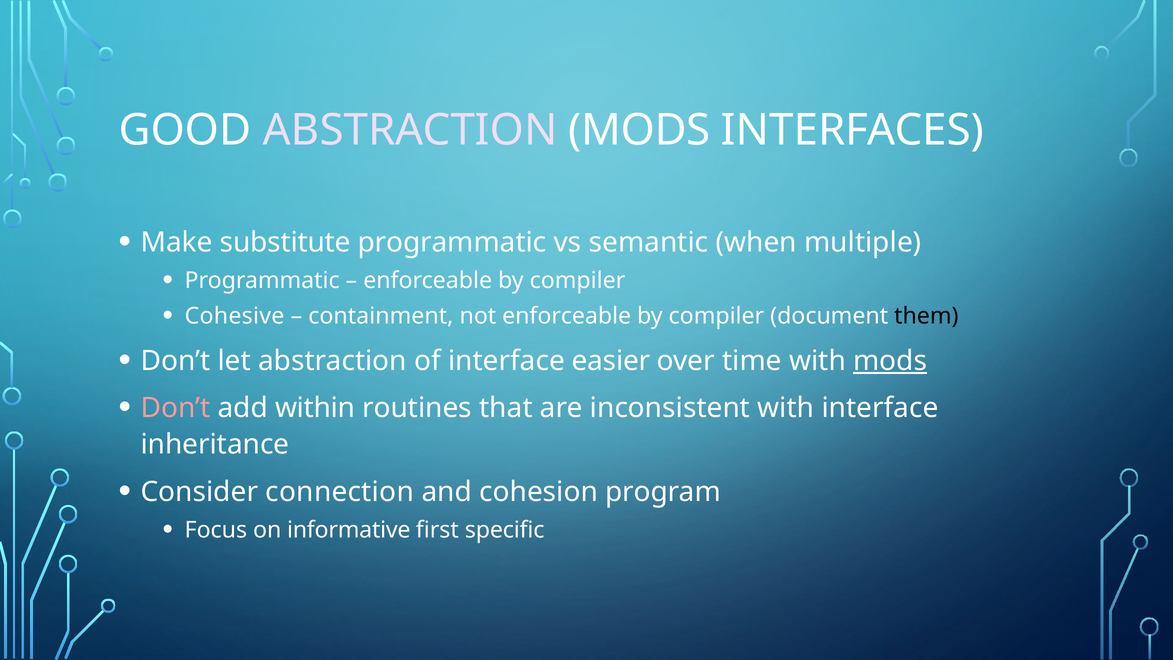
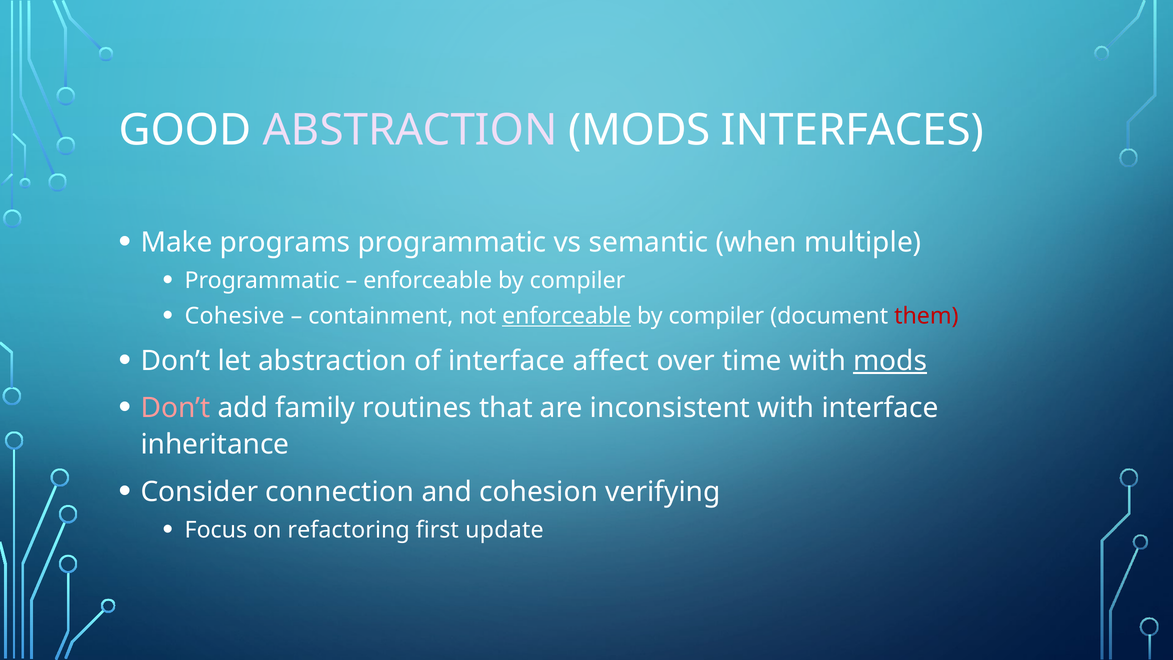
substitute: substitute -> programs
enforceable at (567, 316) underline: none -> present
them colour: black -> red
easier: easier -> affect
within: within -> family
program: program -> verifying
informative: informative -> refactoring
specific: specific -> update
